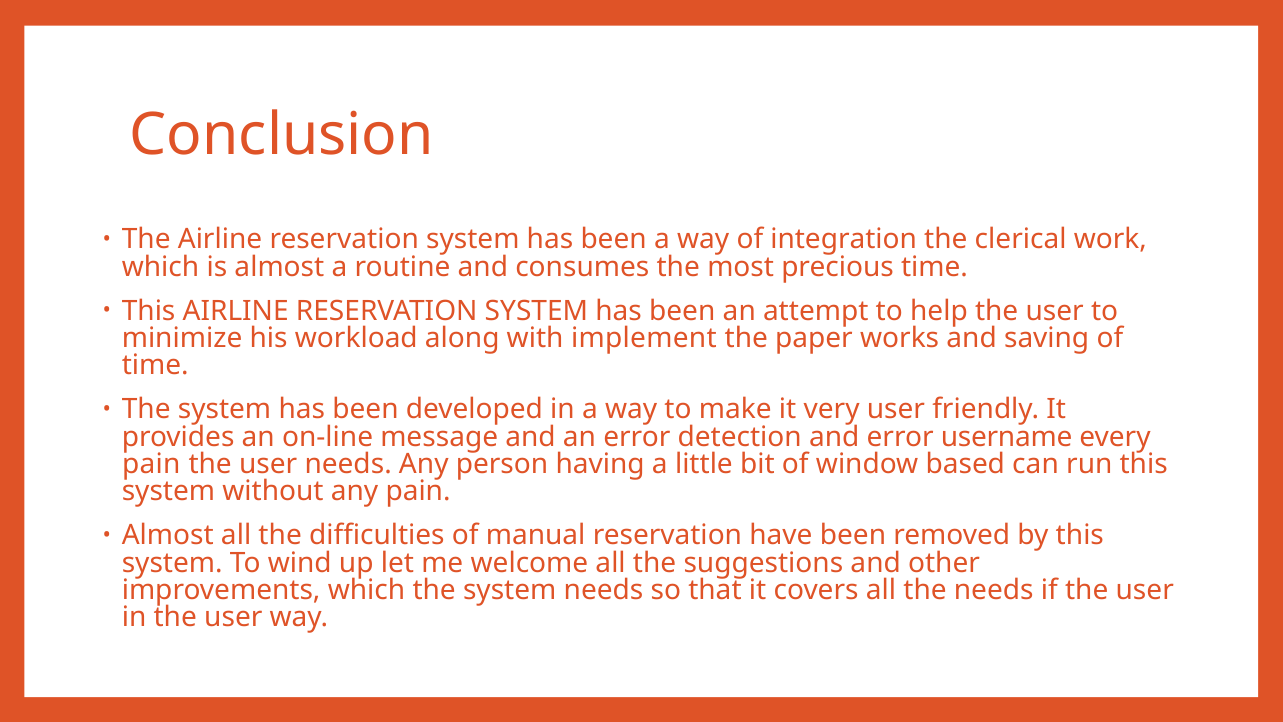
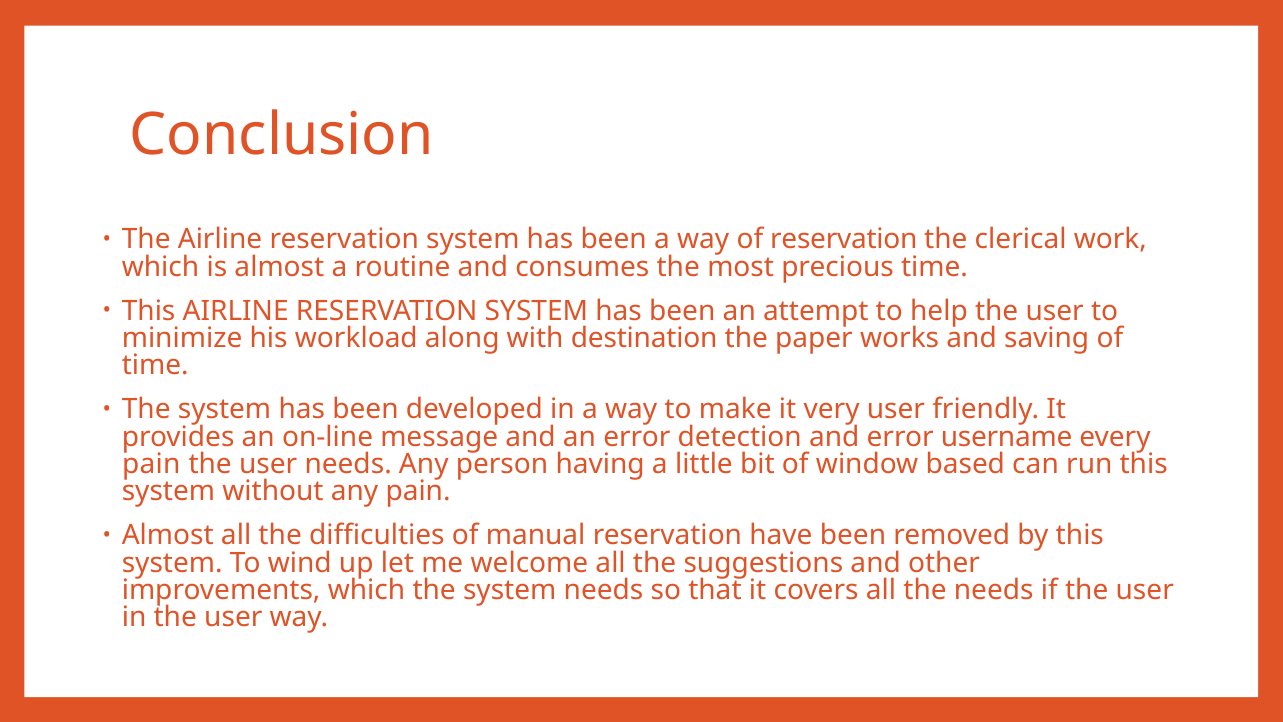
of integration: integration -> reservation
implement: implement -> destination
